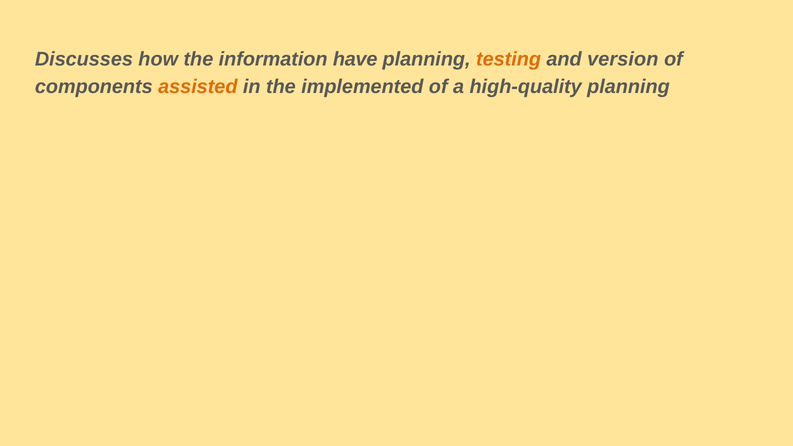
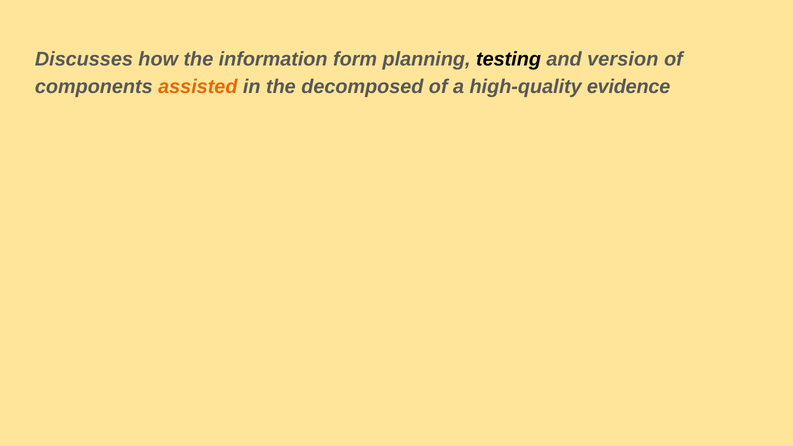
have: have -> form
testing colour: orange -> black
implemented: implemented -> decomposed
high-quality planning: planning -> evidence
